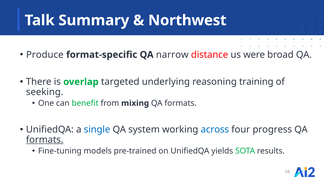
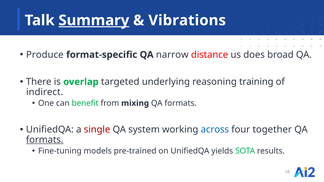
Summary underline: none -> present
Northwest: Northwest -> Vibrations
were: were -> does
seeking: seeking -> indirect
single colour: blue -> red
progress: progress -> together
